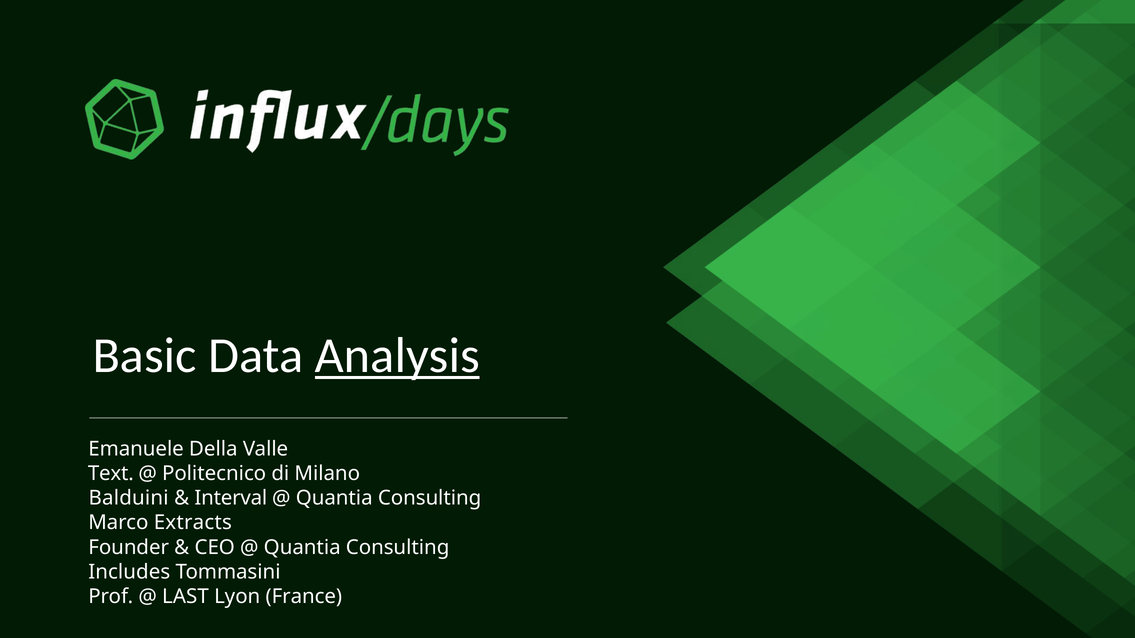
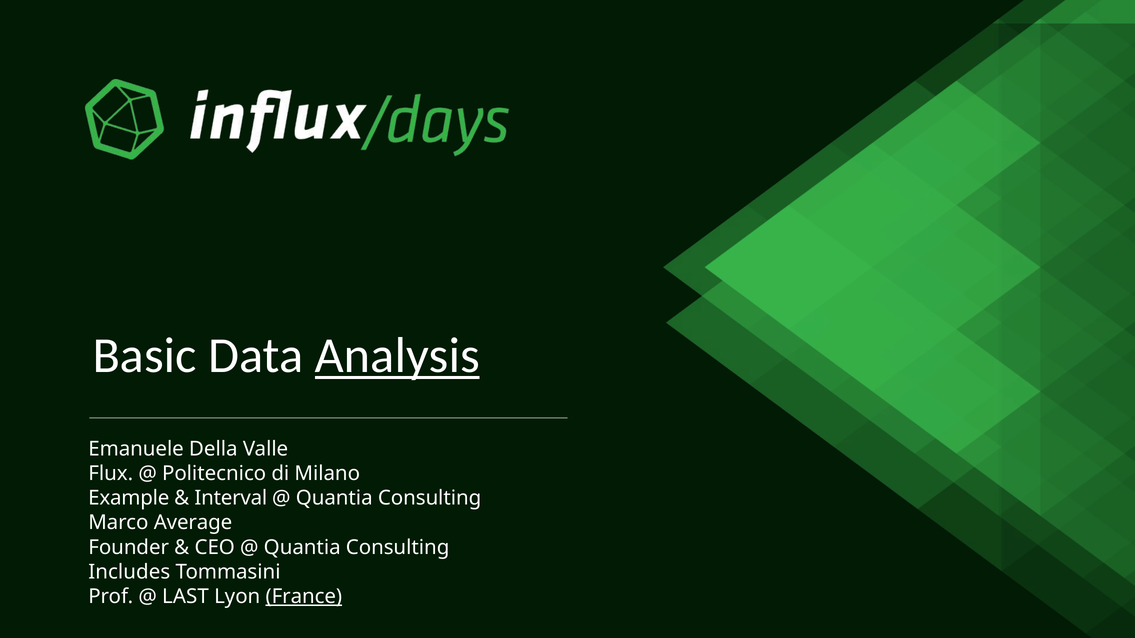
Text: Text -> Flux
Balduini: Balduini -> Example
Extracts: Extracts -> Average
France underline: none -> present
